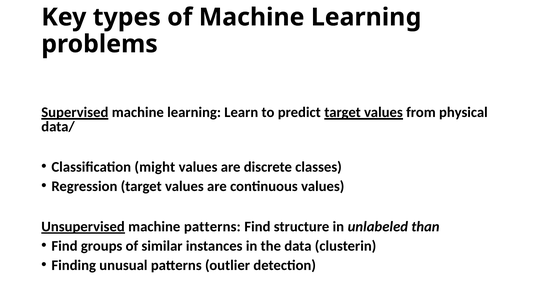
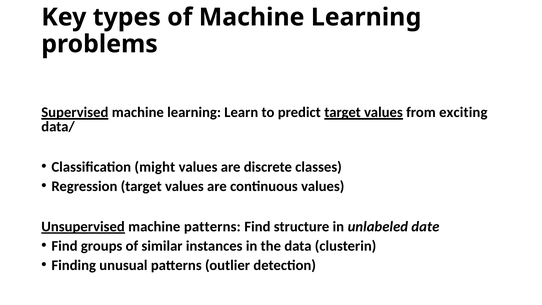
physical: physical -> exciting
than: than -> date
